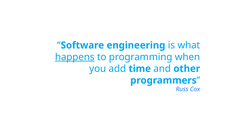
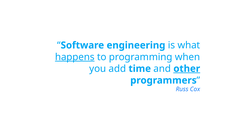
other underline: none -> present
